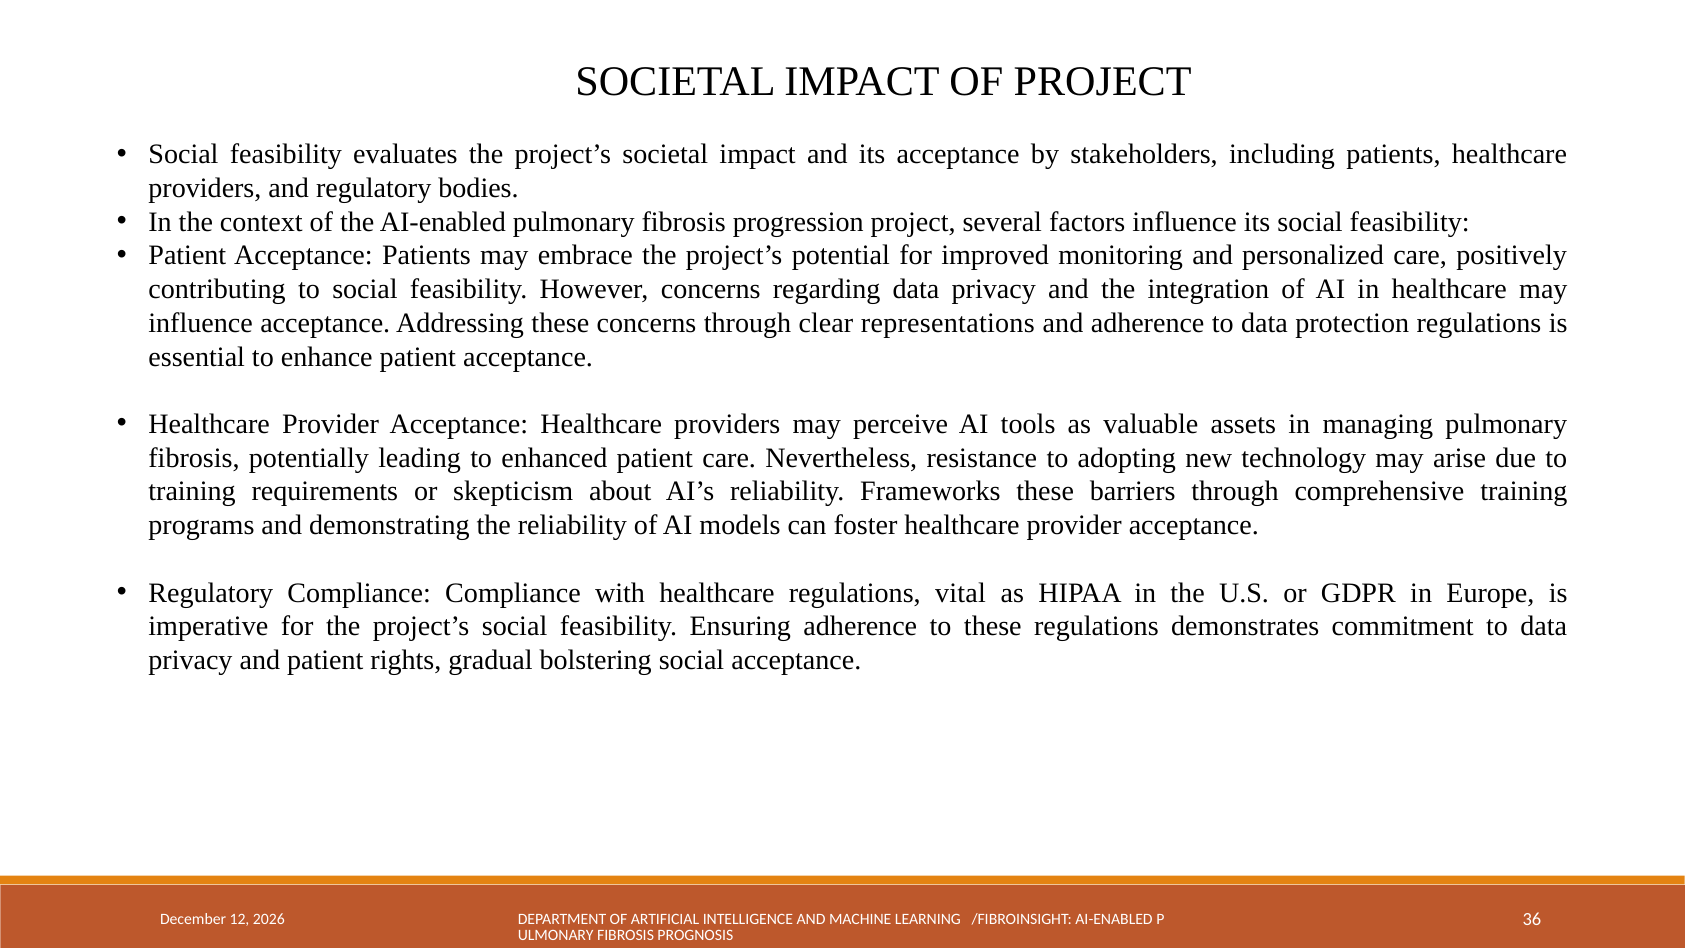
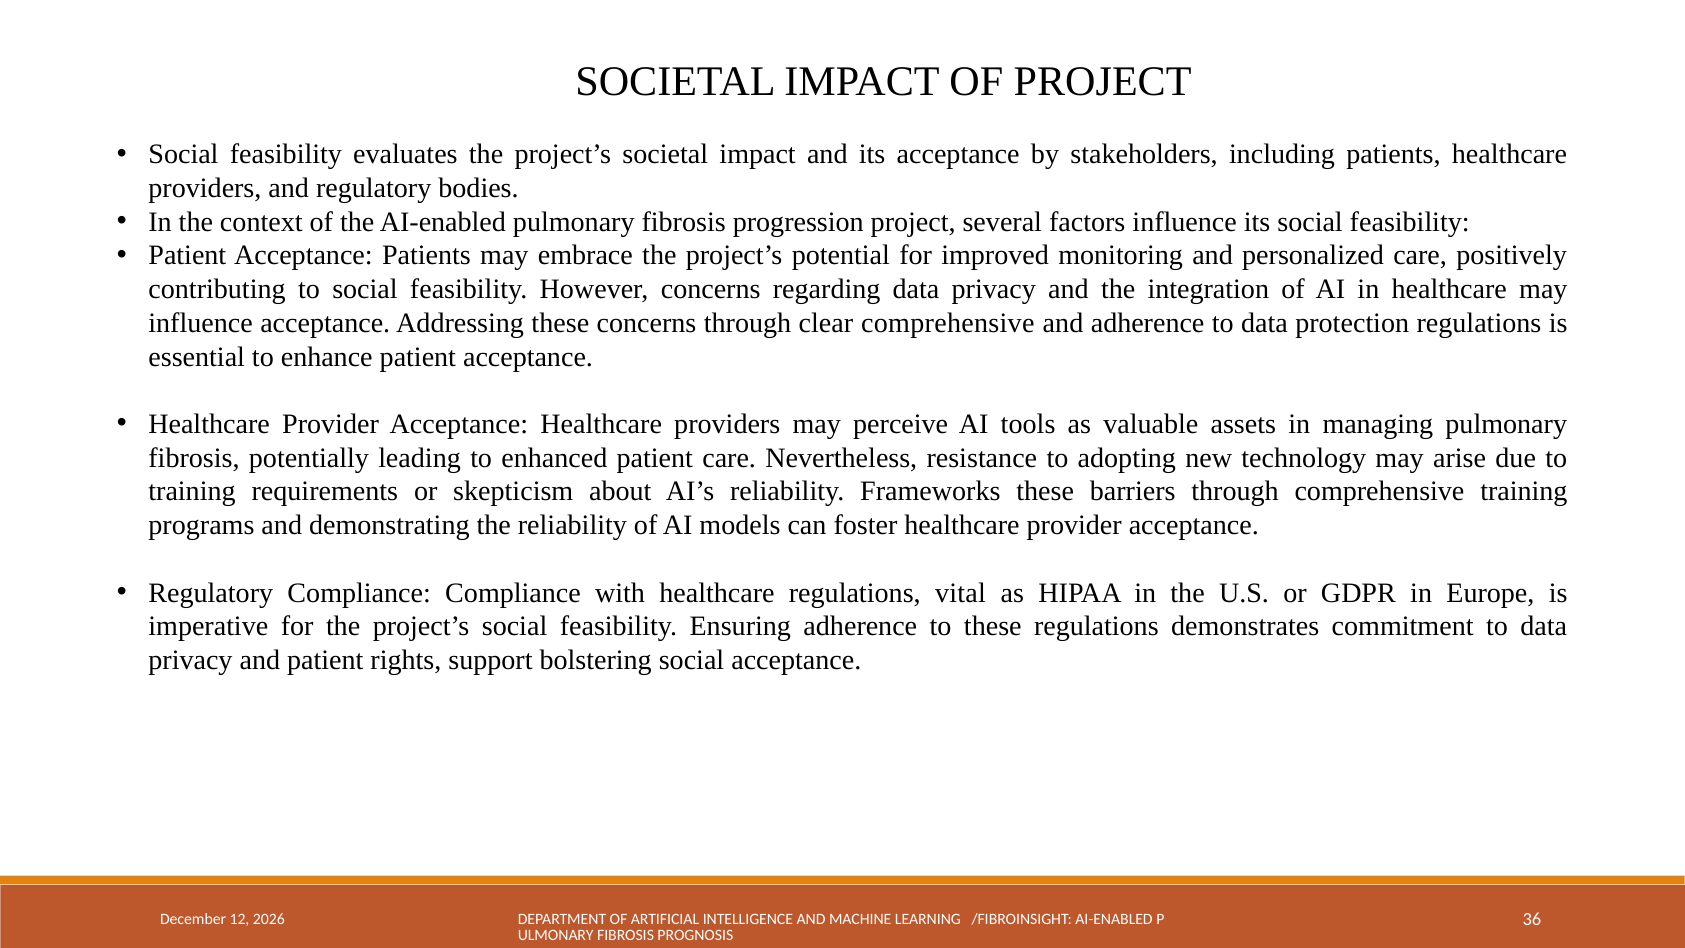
clear representations: representations -> comprehensive
gradual: gradual -> support
